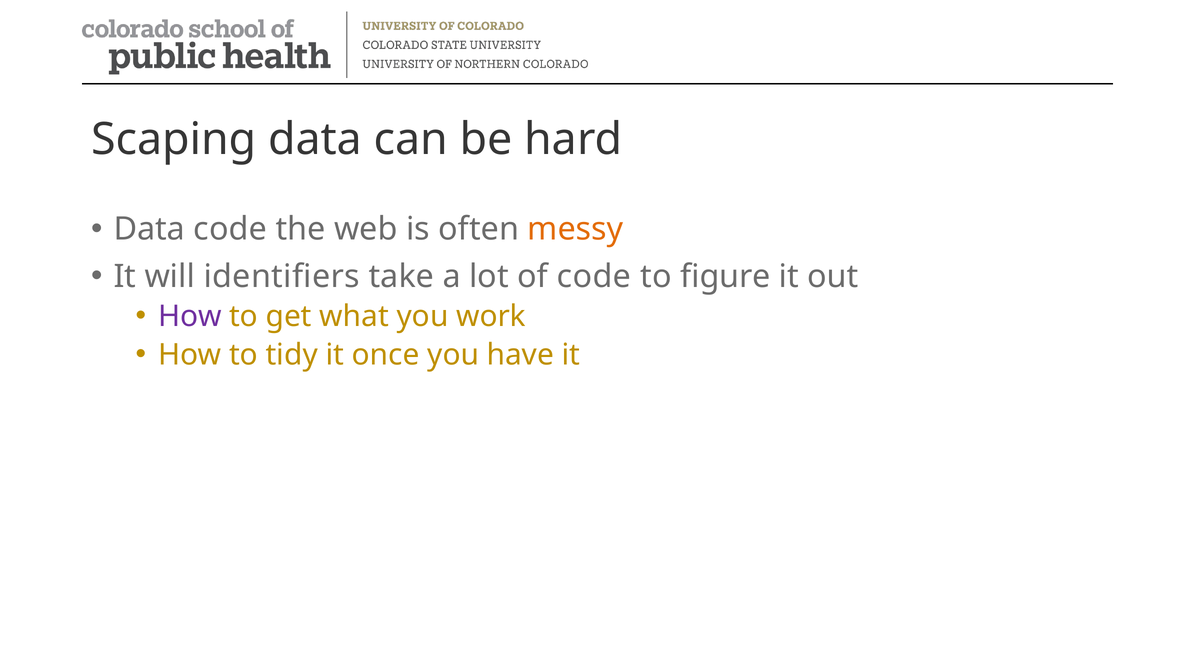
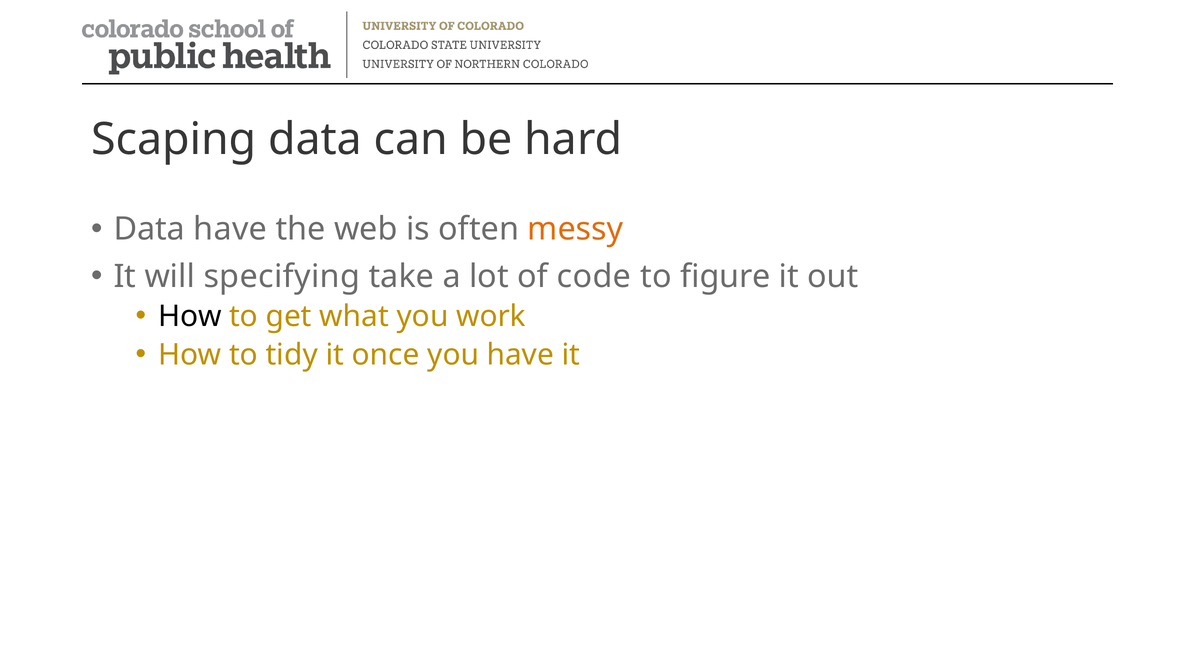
Data code: code -> have
identifiers: identifiers -> specifying
How at (190, 316) colour: purple -> black
